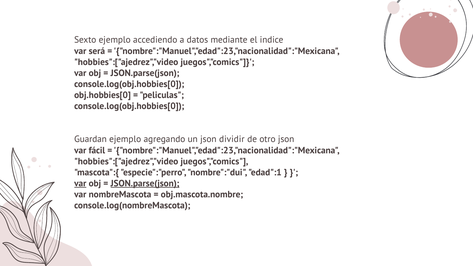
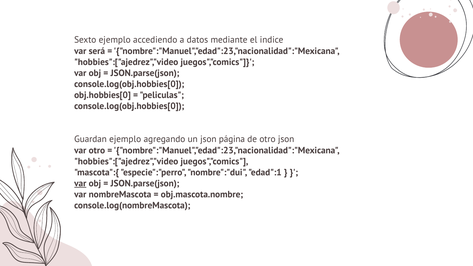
dividir: dividir -> página
var fácil: fácil -> otro
JSON.parse(json at (145, 184) underline: present -> none
